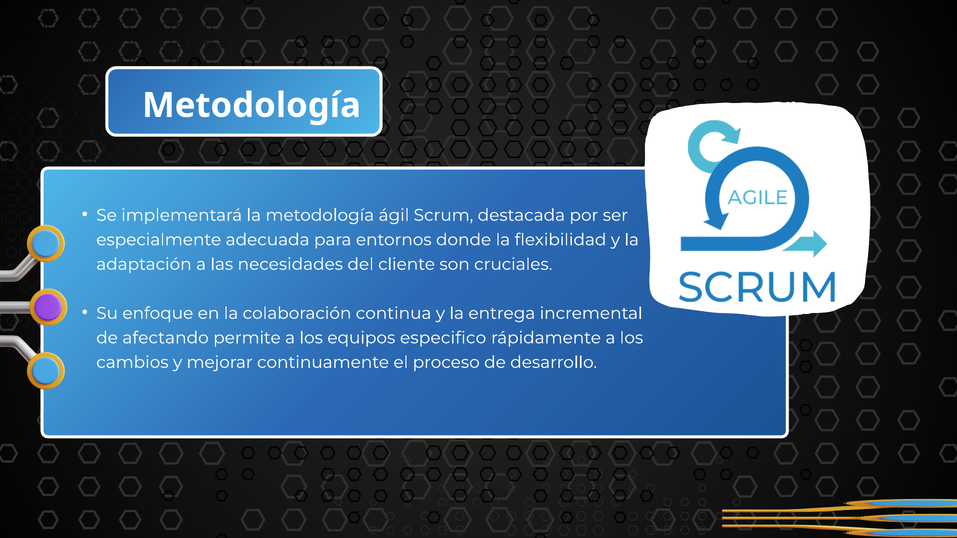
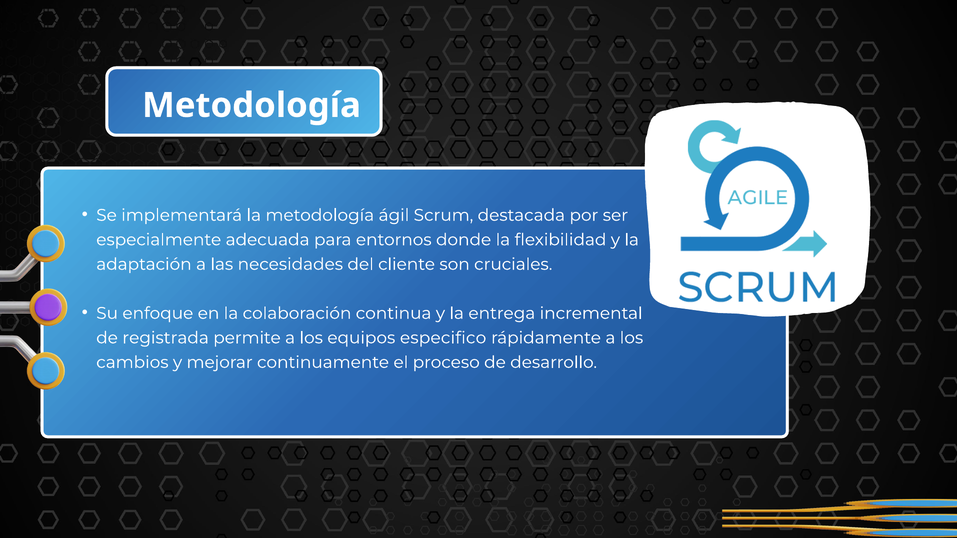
afectando: afectando -> registrada
